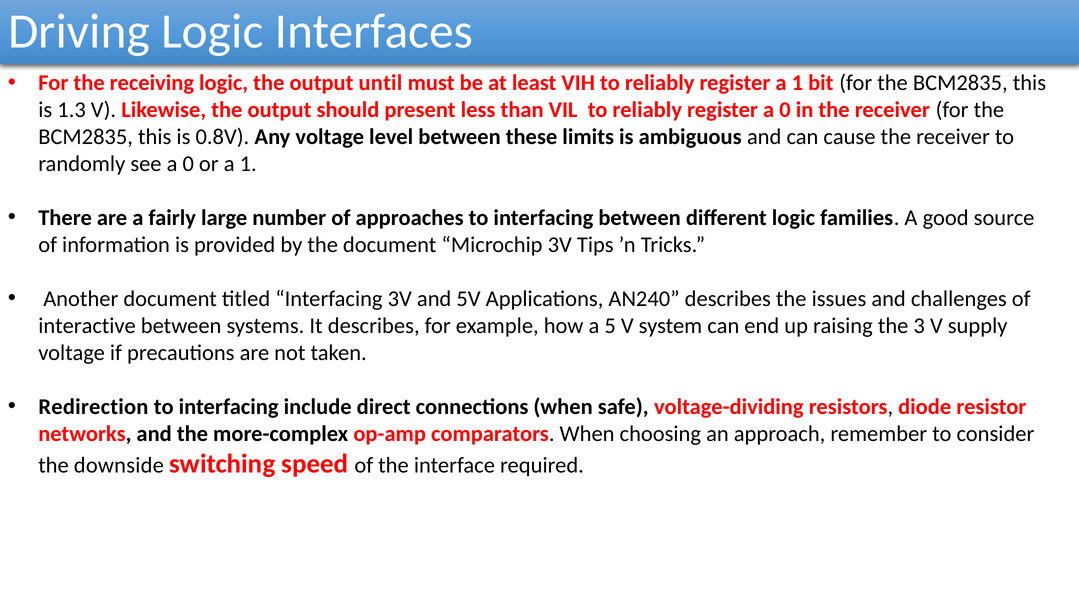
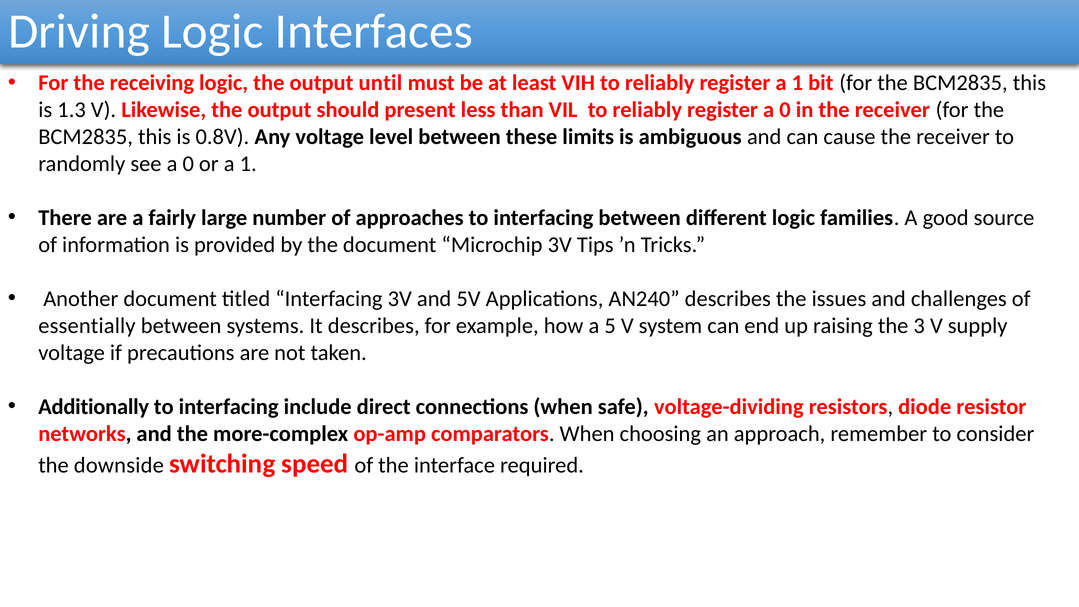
interactive: interactive -> essentially
Redirection: Redirection -> Additionally
